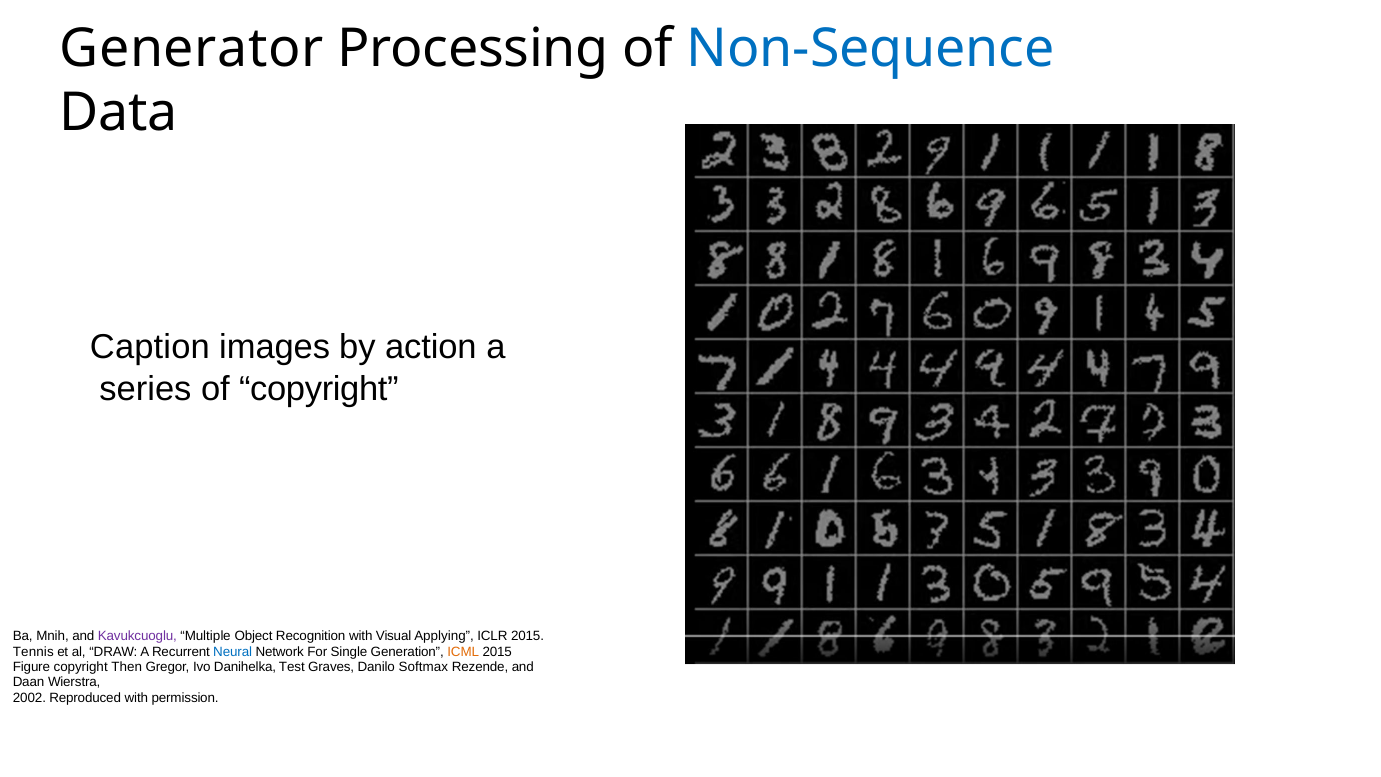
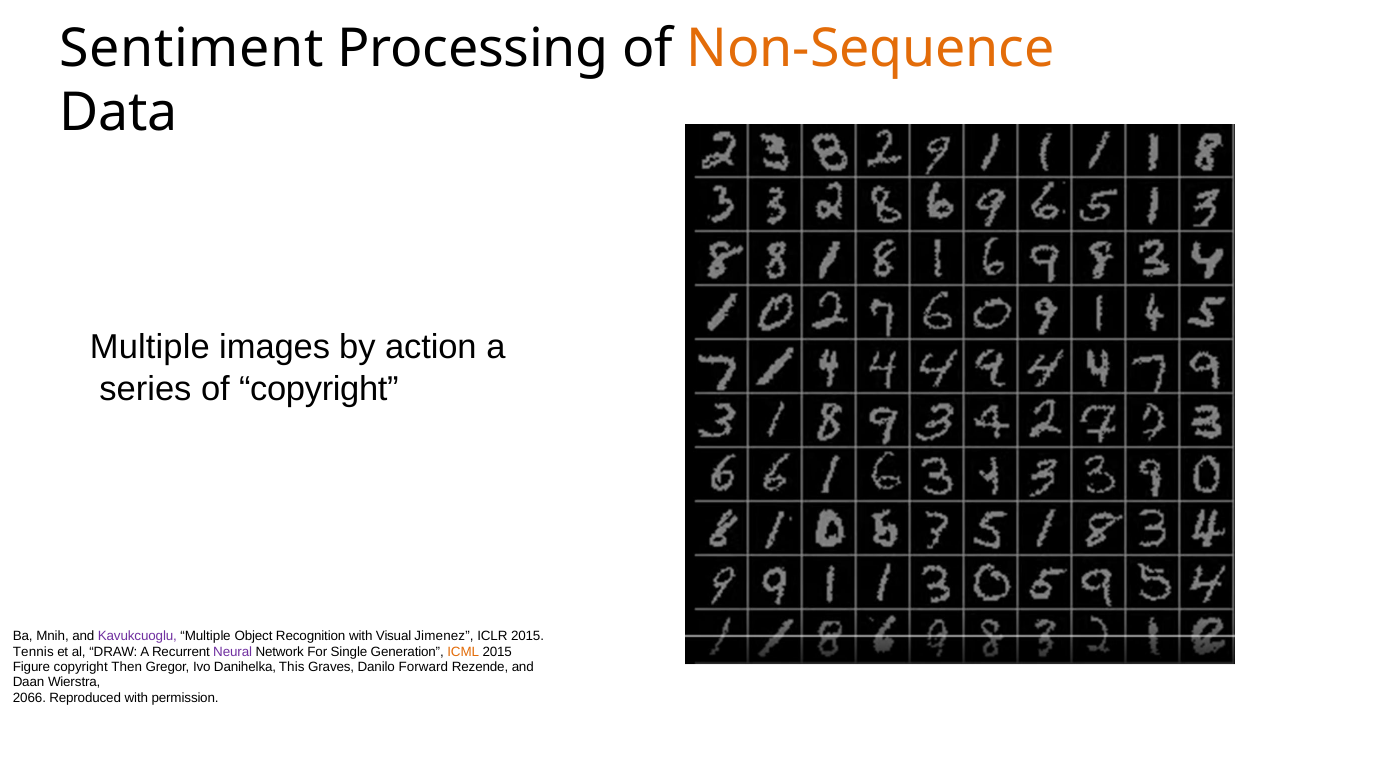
Generator: Generator -> Sentiment
Non-Sequence colour: blue -> orange
Caption at (150, 347): Caption -> Multiple
Applying: Applying -> Jimenez
Neural colour: blue -> purple
Test: Test -> This
Softmax: Softmax -> Forward
2002: 2002 -> 2066
